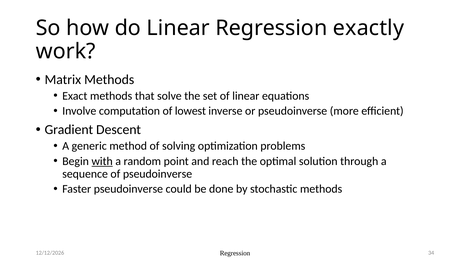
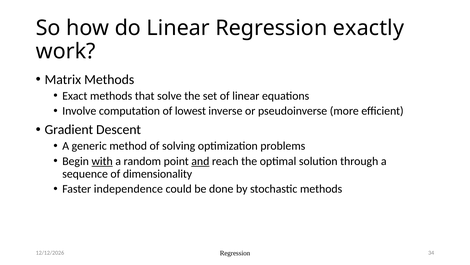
and underline: none -> present
of pseudoinverse: pseudoinverse -> dimensionality
Faster pseudoinverse: pseudoinverse -> independence
